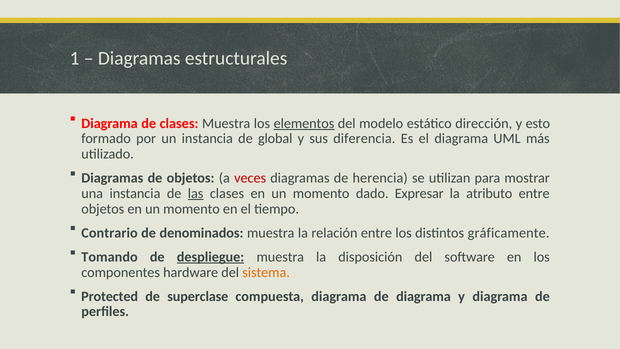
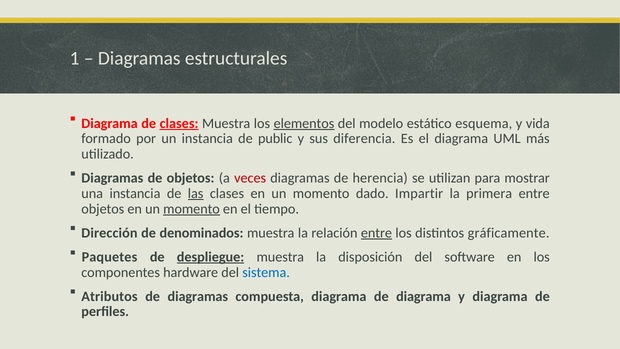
clases at (179, 123) underline: none -> present
dirección: dirección -> esquema
esto: esto -> vida
global: global -> public
Expresar: Expresar -> Impartir
atributo: atributo -> primera
momento at (192, 209) underline: none -> present
Contrario: Contrario -> Dirección
entre at (376, 233) underline: none -> present
Tomando: Tomando -> Paquetes
sistema colour: orange -> blue
Protected: Protected -> Atributos
de superclase: superclase -> diagramas
